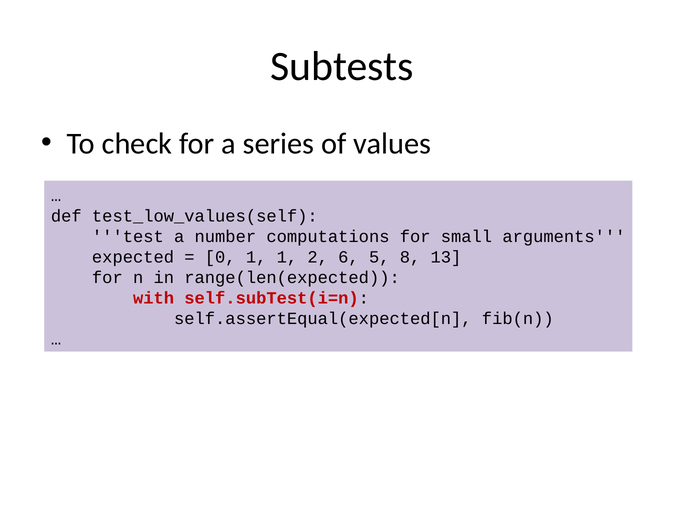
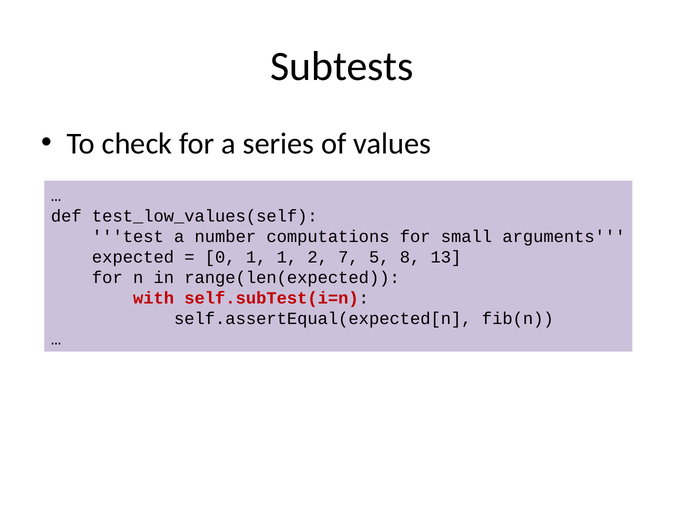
6: 6 -> 7
